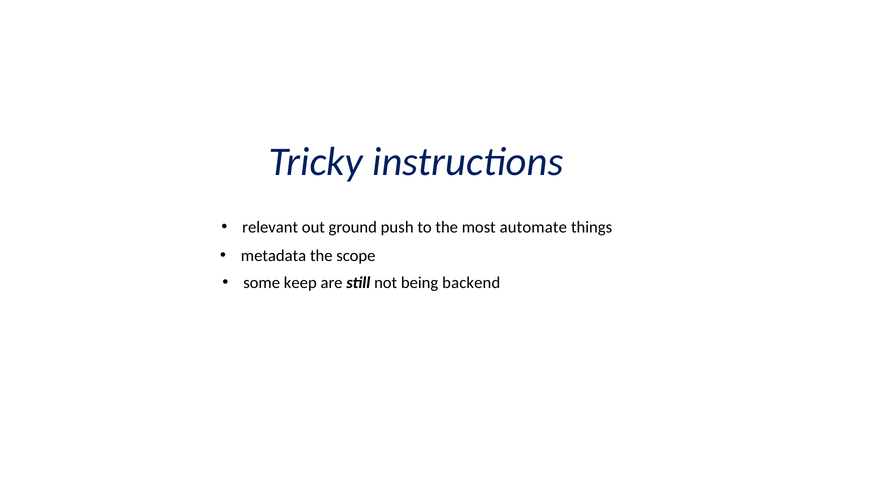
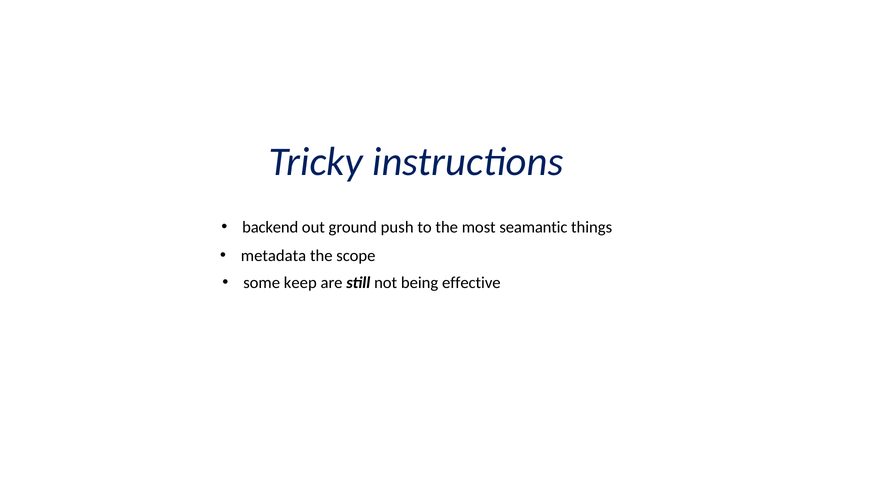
relevant: relevant -> backend
automate: automate -> seamantic
backend: backend -> effective
